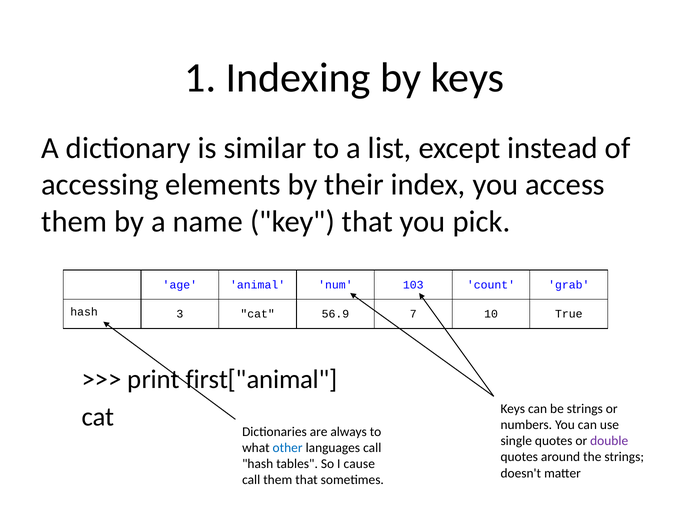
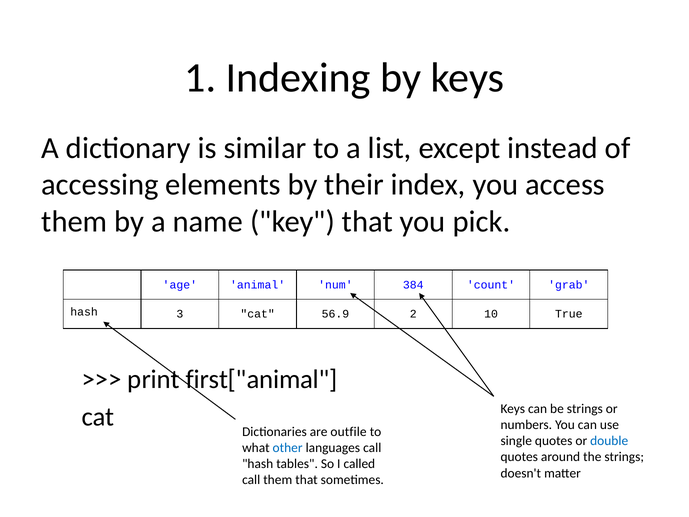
103: 103 -> 384
7: 7 -> 2
always: always -> outfile
double colour: purple -> blue
cause: cause -> called
